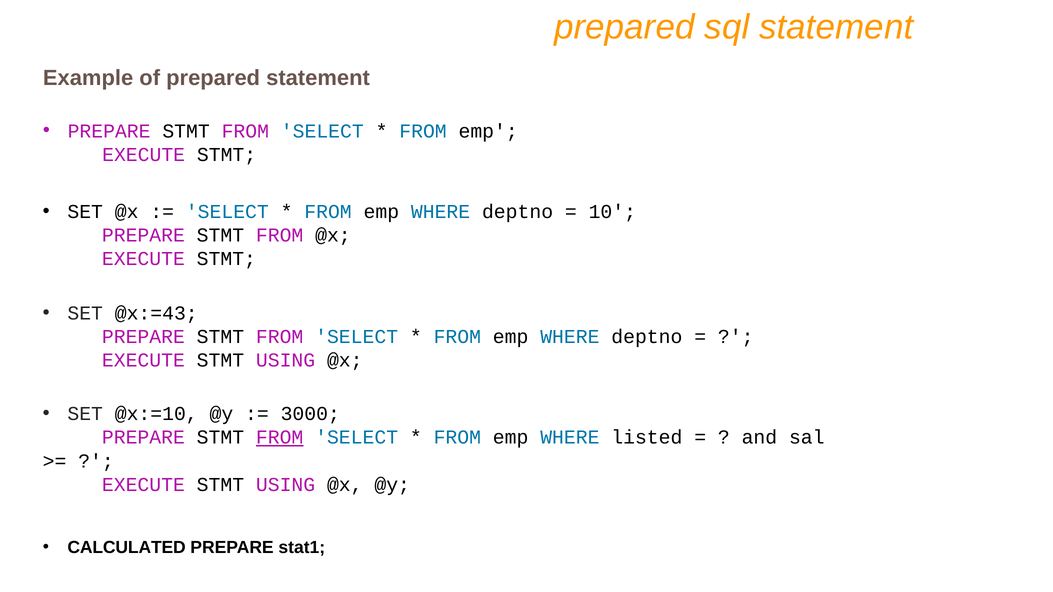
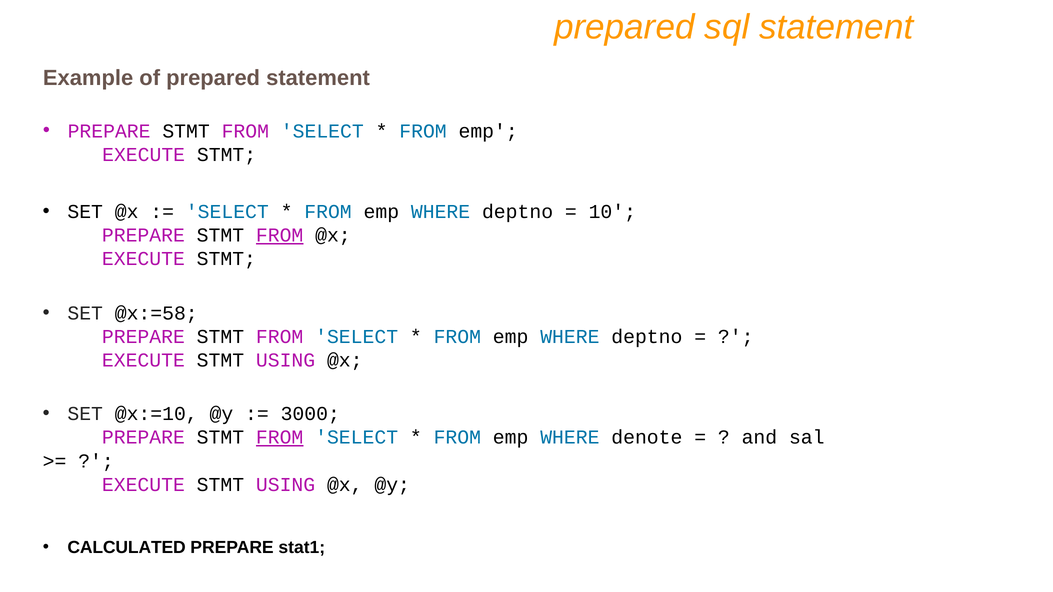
FROM at (280, 235) underline: none -> present
@x:=43: @x:=43 -> @x:=58
listed: listed -> denote
